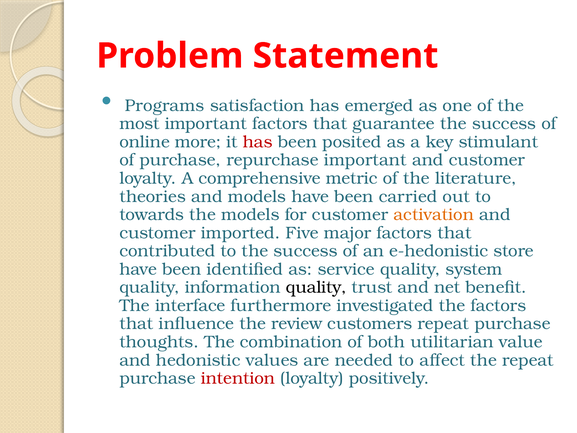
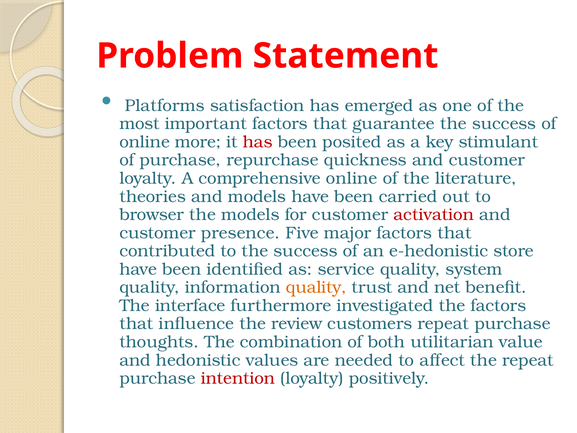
Programs: Programs -> Platforms
repurchase important: important -> quickness
comprehensive metric: metric -> online
towards: towards -> browser
activation colour: orange -> red
imported: imported -> presence
quality at (316, 287) colour: black -> orange
